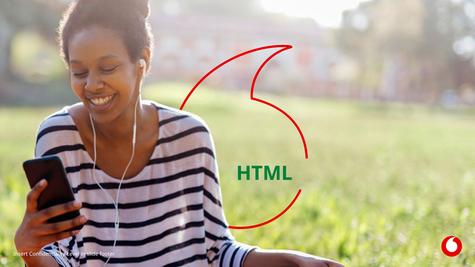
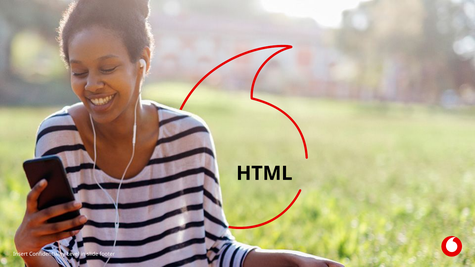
HTML colour: green -> black
